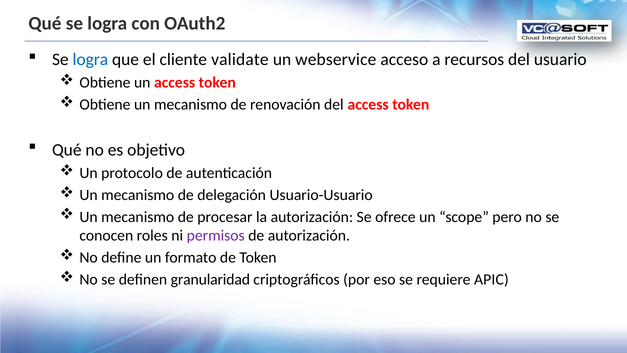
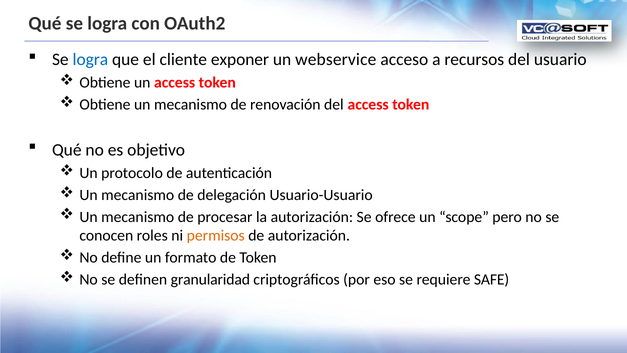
validate: validate -> exponer
permisos colour: purple -> orange
APIC: APIC -> SAFE
